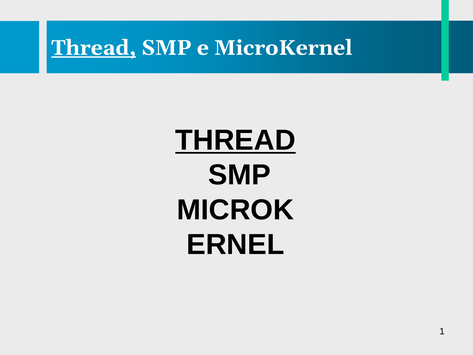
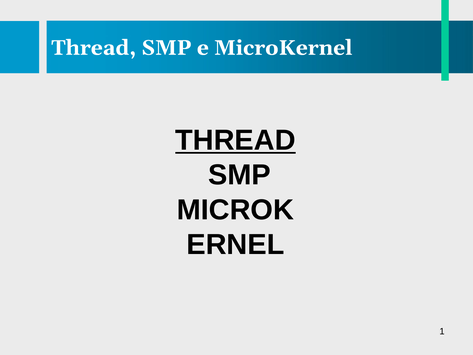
Thread at (94, 48) underline: present -> none
